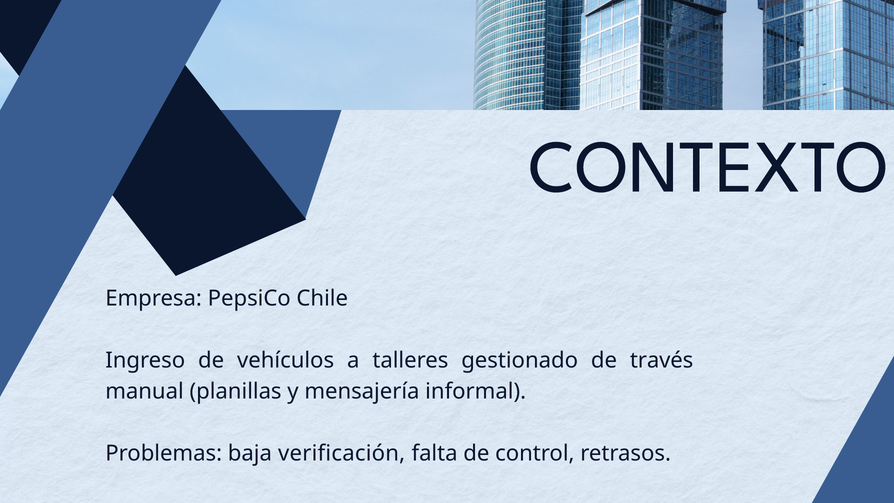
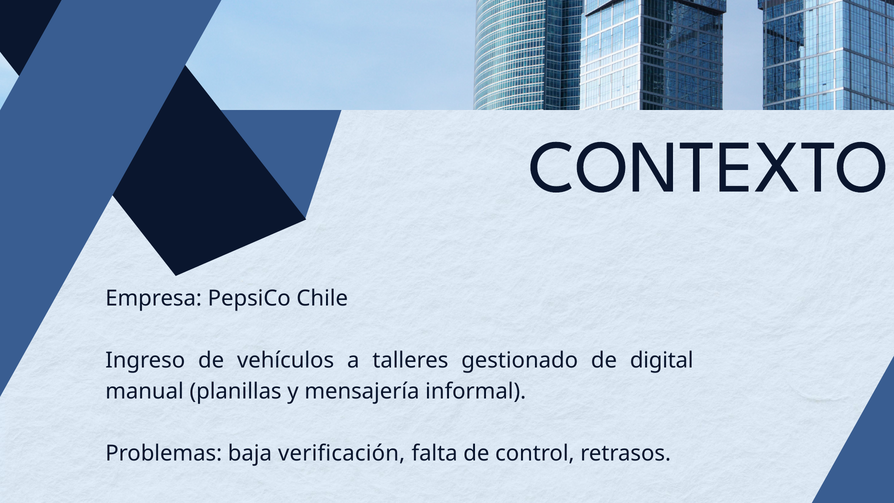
través: través -> digital
